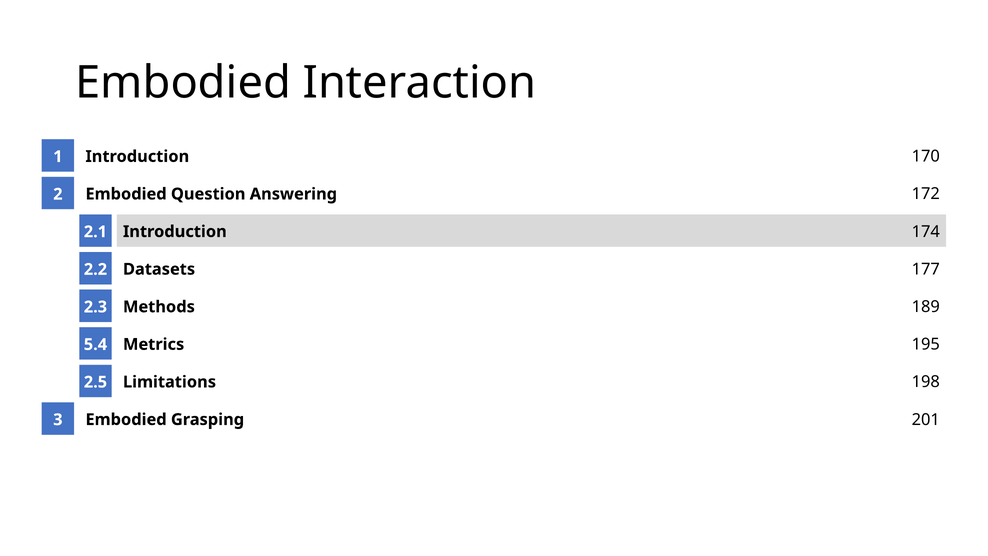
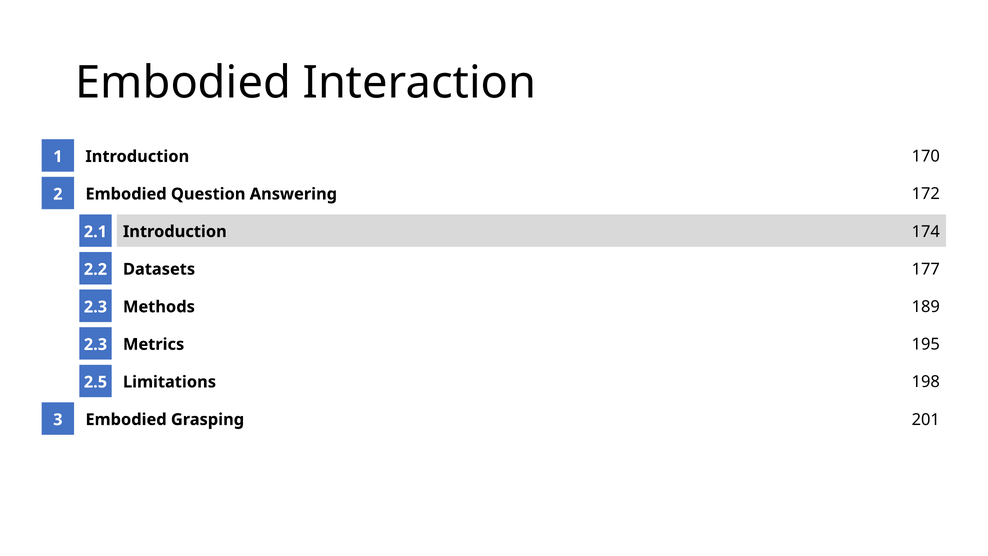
5.4 at (95, 344): 5.4 -> 2.3
